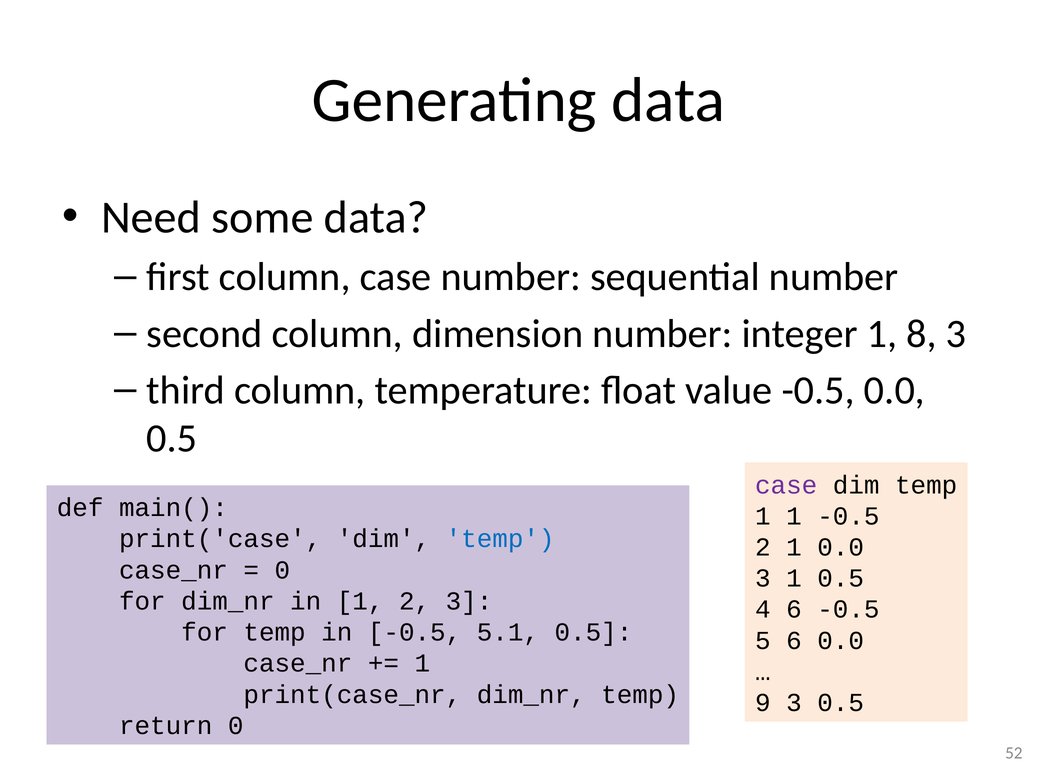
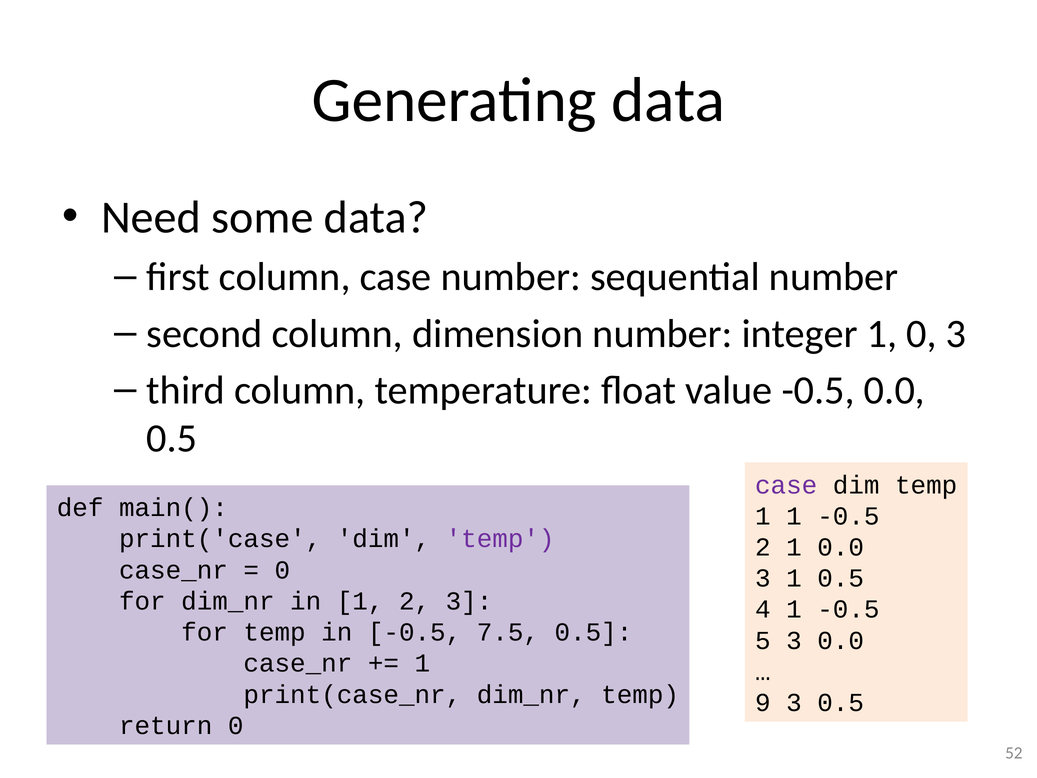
1 8: 8 -> 0
temp at (500, 539) colour: blue -> purple
4 6: 6 -> 1
5.1: 5.1 -> 7.5
5 6: 6 -> 3
